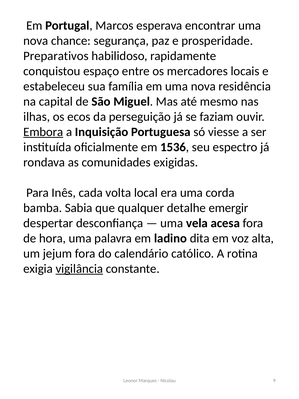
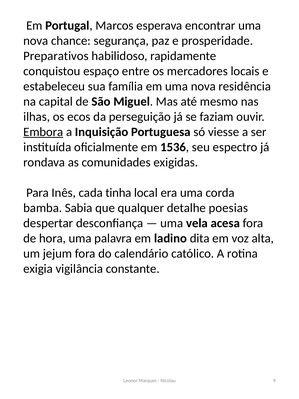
volta: volta -> tinha
emergir: emergir -> poesias
vigilância underline: present -> none
